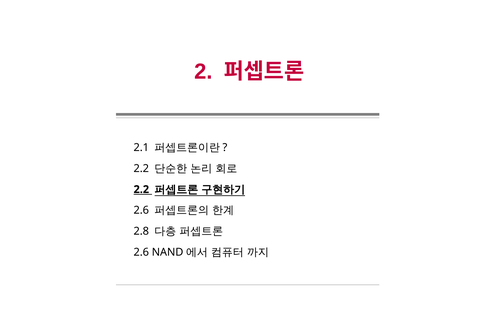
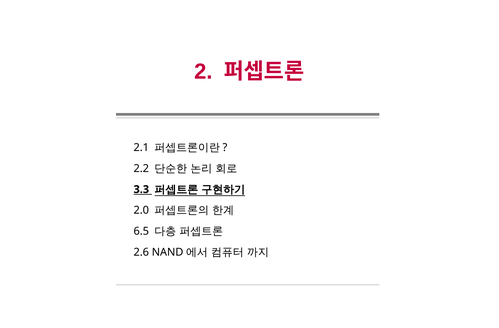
2.2 at (141, 189): 2.2 -> 3.3
2.6 at (141, 210): 2.6 -> 2.0
2.8: 2.8 -> 6.5
